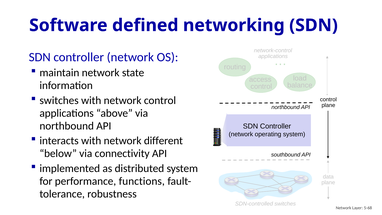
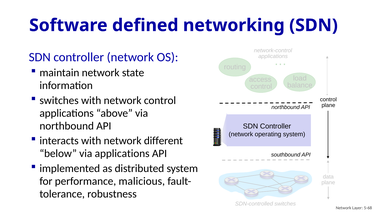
via connectivity: connectivity -> applications
functions: functions -> malicious
